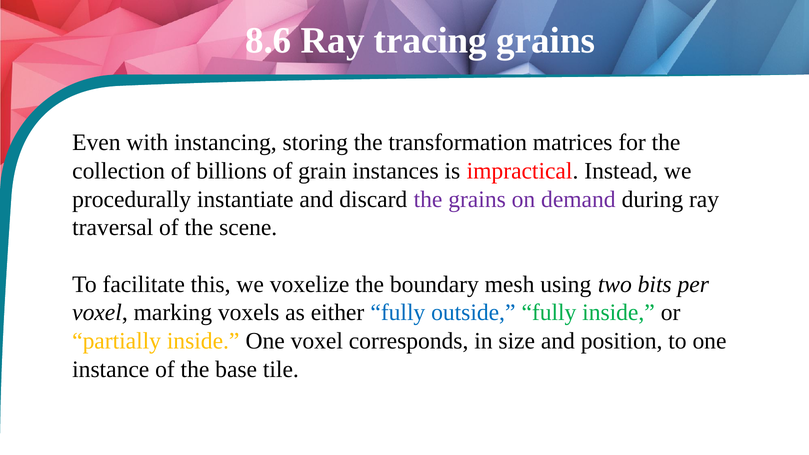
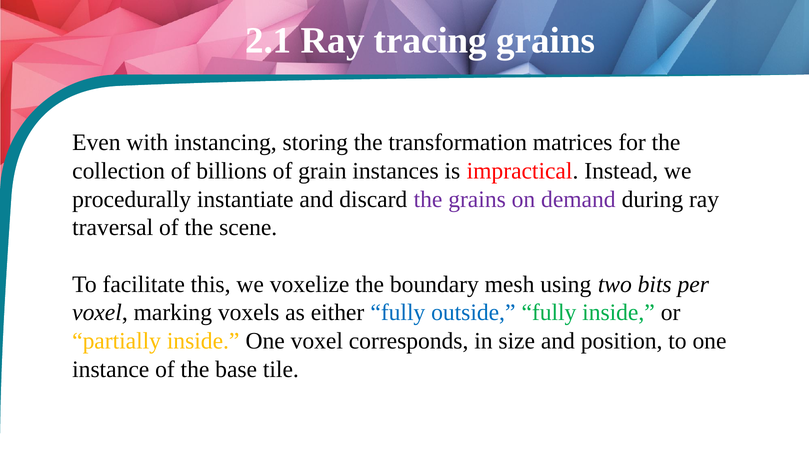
8.6: 8.6 -> 2.1
